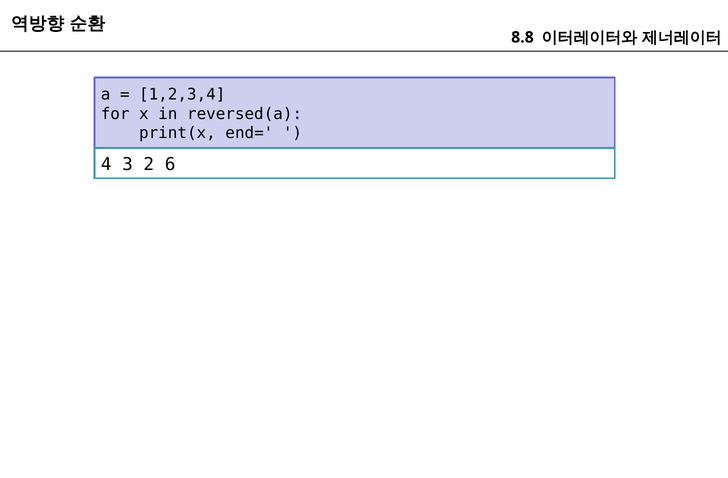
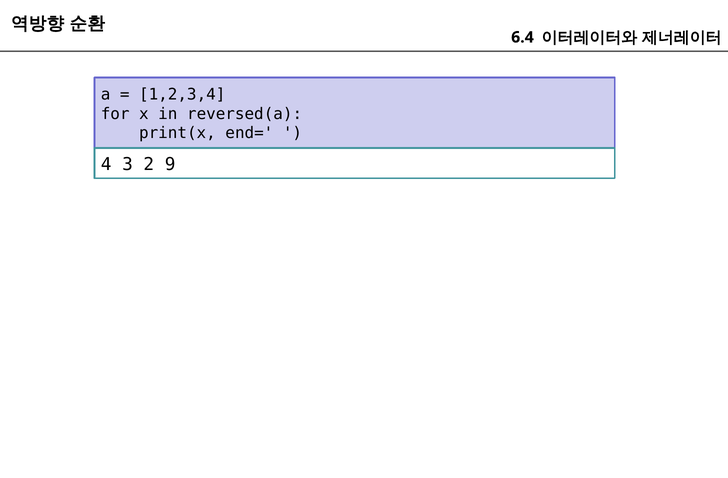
8.8: 8.8 -> 6.4
6: 6 -> 9
